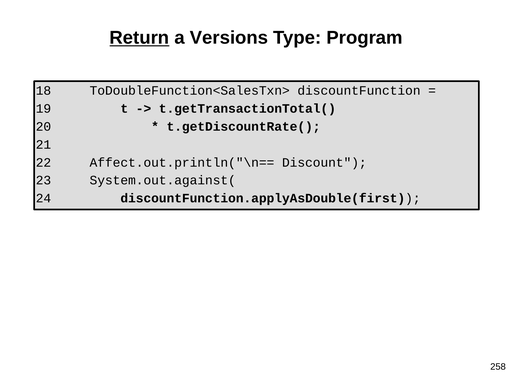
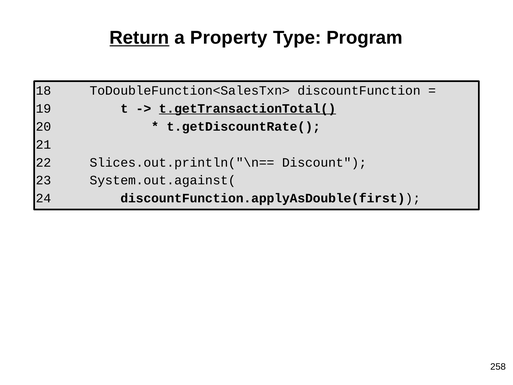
Versions: Versions -> Property
t.getTransactionTotal( underline: none -> present
Affect.out.println("\n==: Affect.out.println("\n== -> Slices.out.println("\n==
